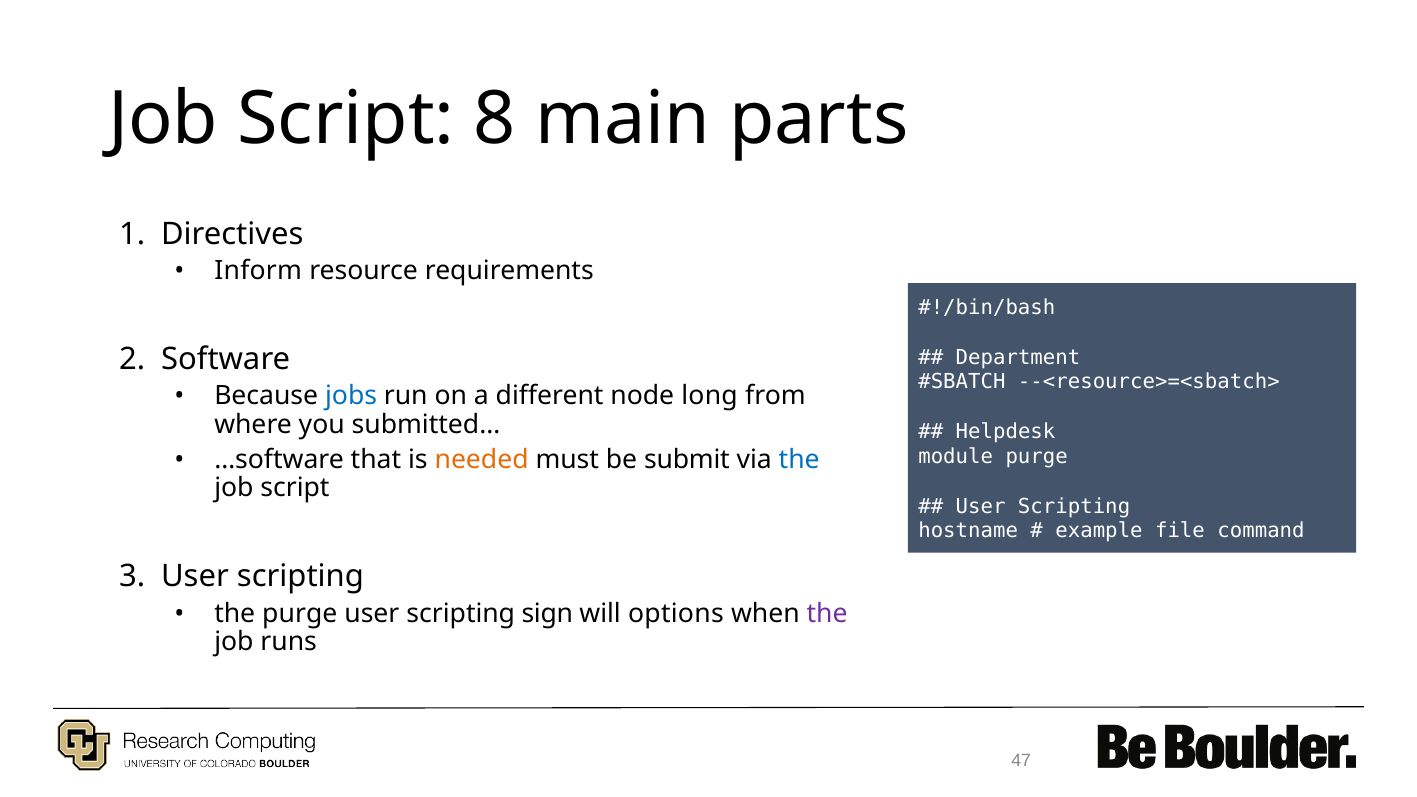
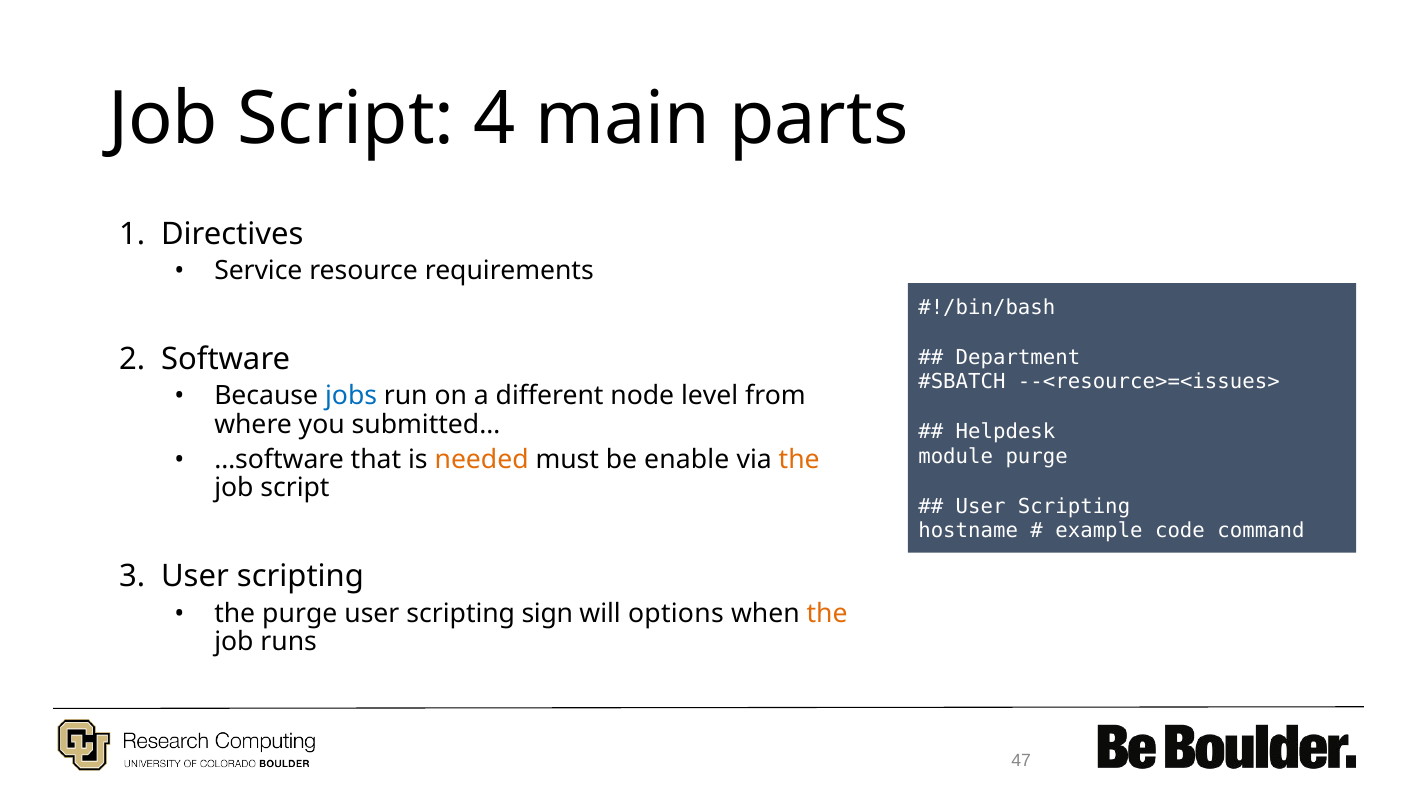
8: 8 -> 4
Inform: Inform -> Service
--<resource>=<sbatch>: --<resource>=<sbatch> -> --<resource>=<issues>
long: long -> level
submit: submit -> enable
the at (799, 460) colour: blue -> orange
file: file -> code
the at (827, 613) colour: purple -> orange
